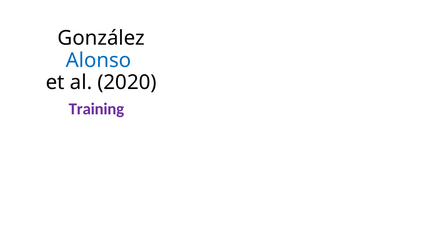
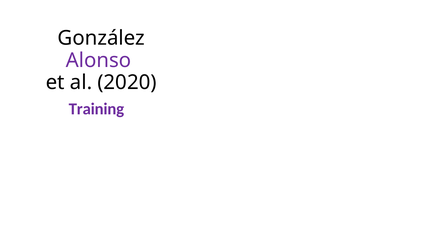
Alonso colour: blue -> purple
